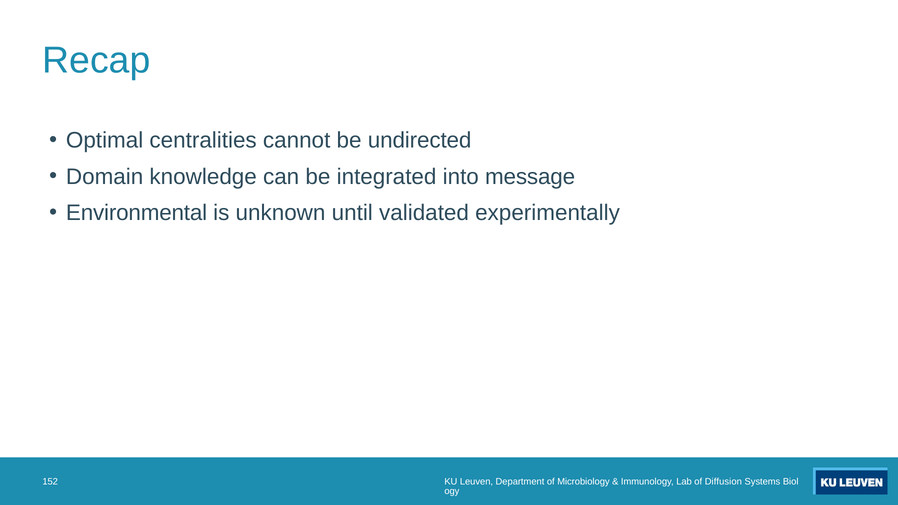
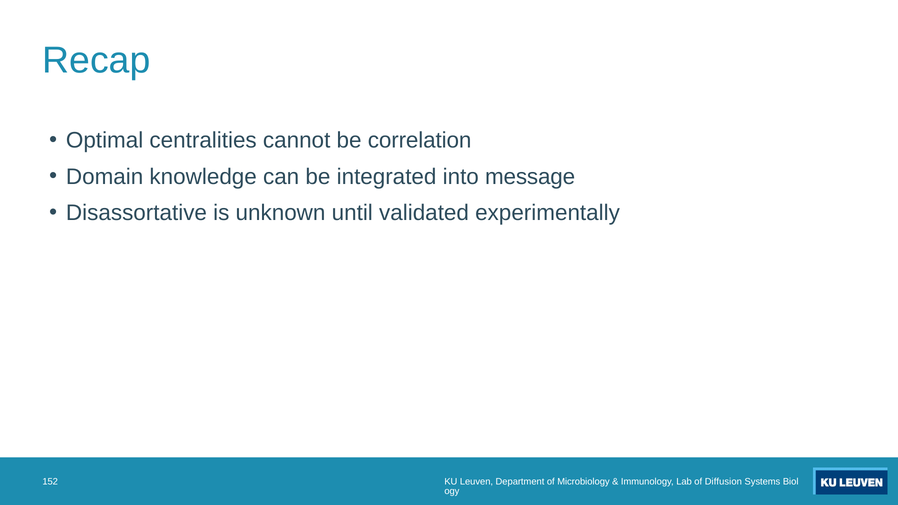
undirected: undirected -> correlation
Environmental: Environmental -> Disassortative
